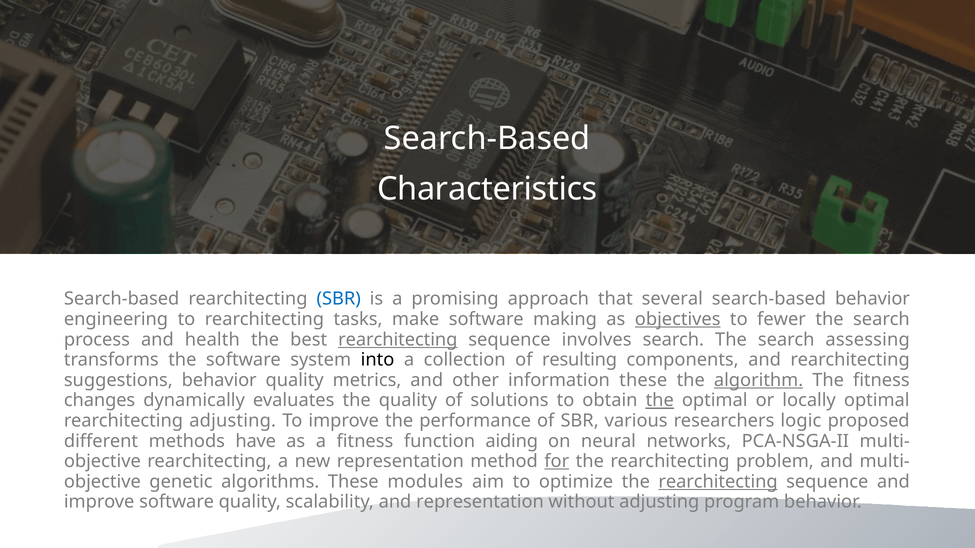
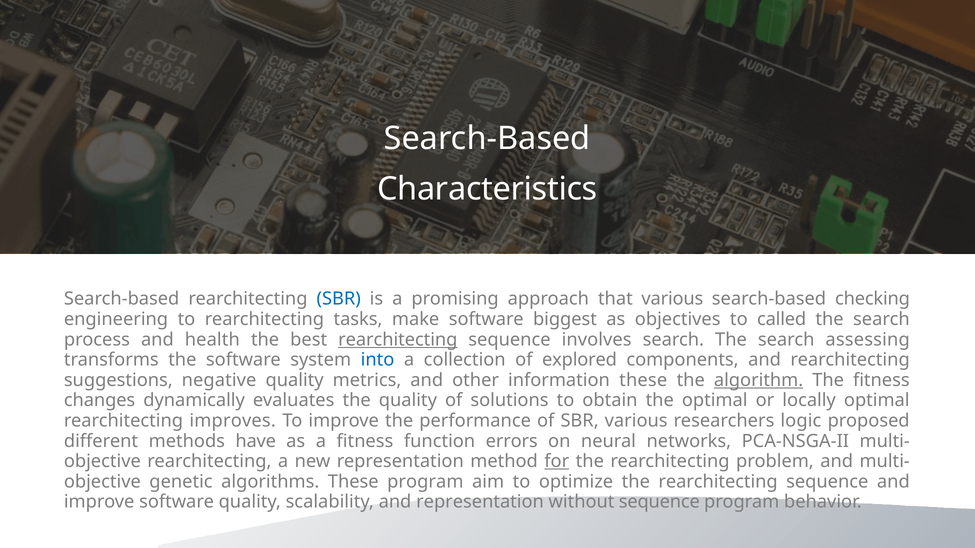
that several: several -> various
search-based behavior: behavior -> checking
making: making -> biggest
objectives underline: present -> none
fewer: fewer -> called
into colour: black -> blue
resulting: resulting -> explored
suggestions behavior: behavior -> negative
the at (660, 401) underline: present -> none
rearchitecting adjusting: adjusting -> improves
aiding: aiding -> errors
These modules: modules -> program
rearchitecting at (718, 482) underline: present -> none
without adjusting: adjusting -> sequence
